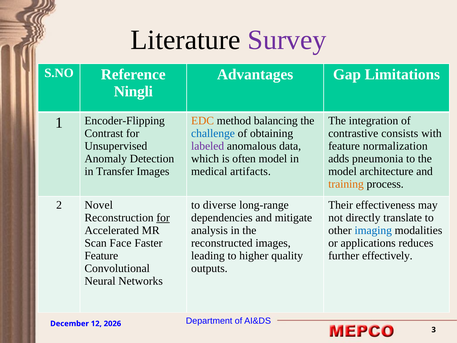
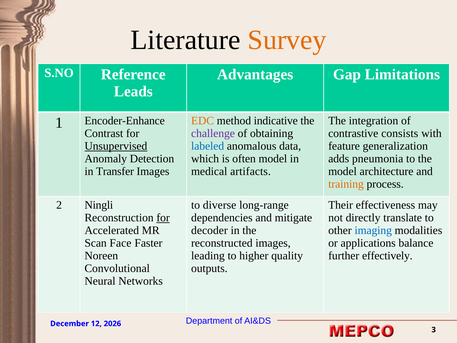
Survey colour: purple -> orange
Ningli: Ningli -> Leads
balancing: balancing -> indicative
Encoder-Flipping: Encoder-Flipping -> Encoder-Enhance
challenge colour: blue -> purple
Unsupervised underline: none -> present
labeled colour: purple -> blue
normalization: normalization -> generalization
Novel: Novel -> Ningli
analysis: analysis -> decoder
reduces: reduces -> balance
Feature at (101, 256): Feature -> Noreen
